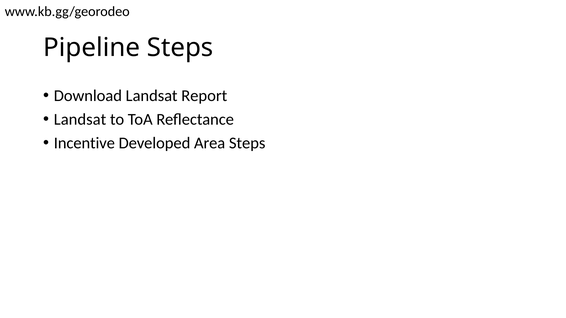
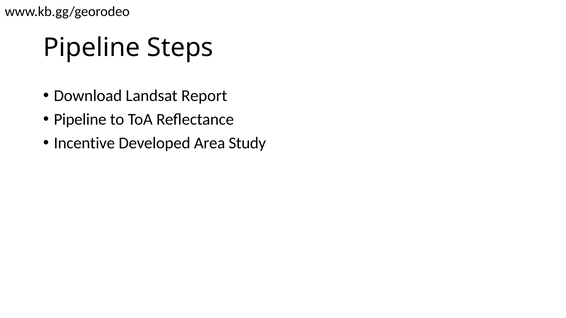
Landsat at (80, 119): Landsat -> Pipeline
Area Steps: Steps -> Study
